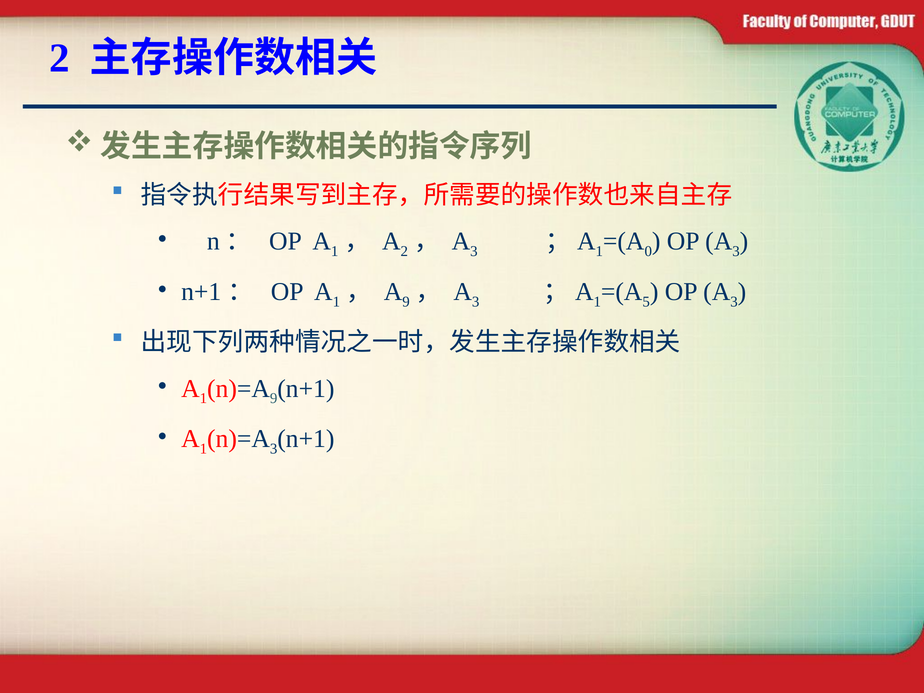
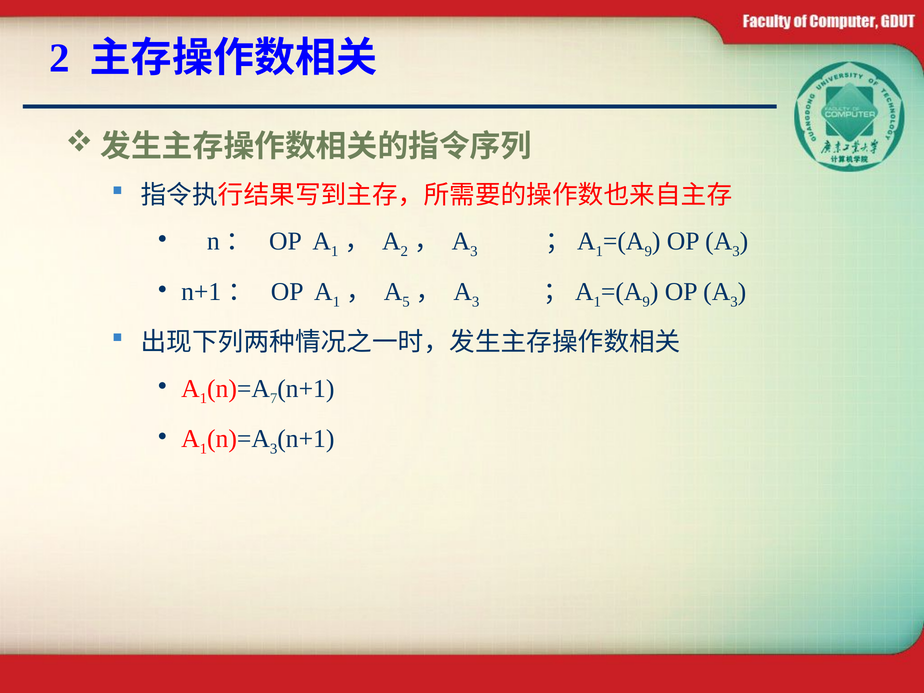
0 at (648, 251): 0 -> 9
9 at (406, 302): 9 -> 5
5 at (646, 302): 5 -> 9
9 at (274, 399): 9 -> 7
